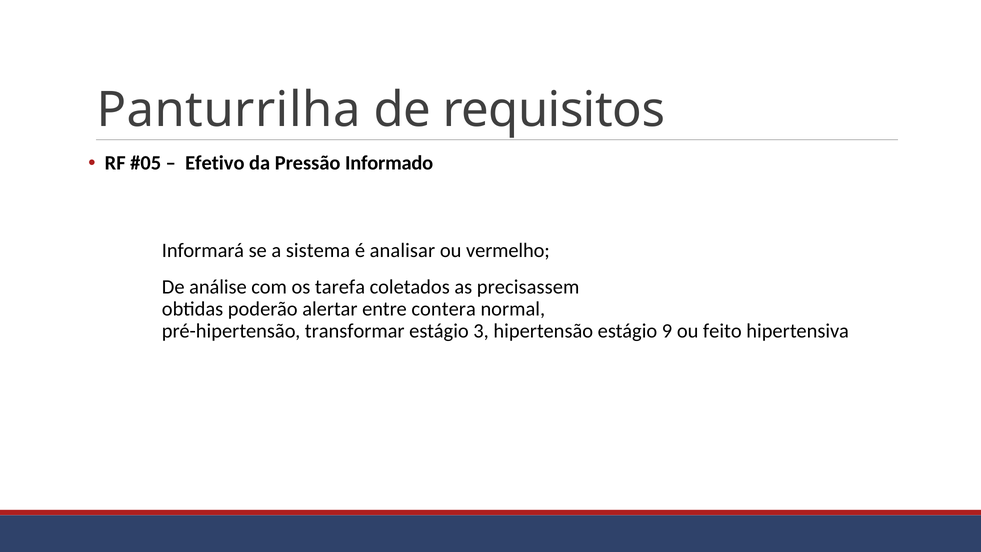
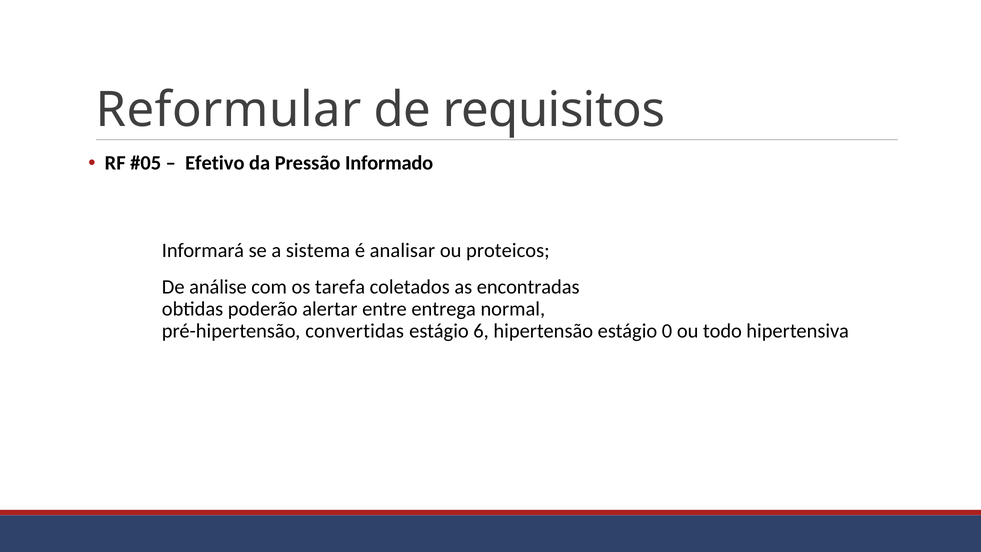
Panturrilha: Panturrilha -> Reformular
vermelho: vermelho -> proteicos
precisassem: precisassem -> encontradas
contera: contera -> entrega
transformar: transformar -> convertidas
3: 3 -> 6
9: 9 -> 0
feito: feito -> todo
